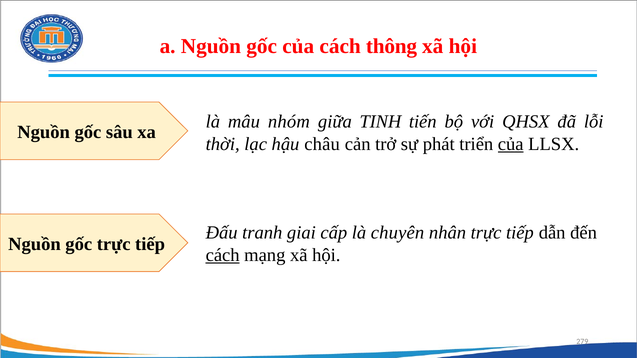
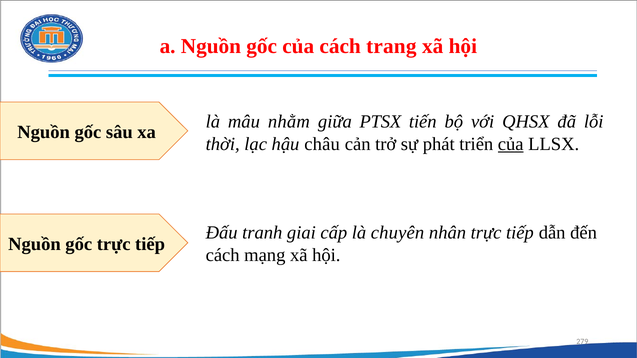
thông: thông -> trang
nhóm: nhóm -> nhằm
TINH: TINH -> PTSX
cách at (223, 255) underline: present -> none
